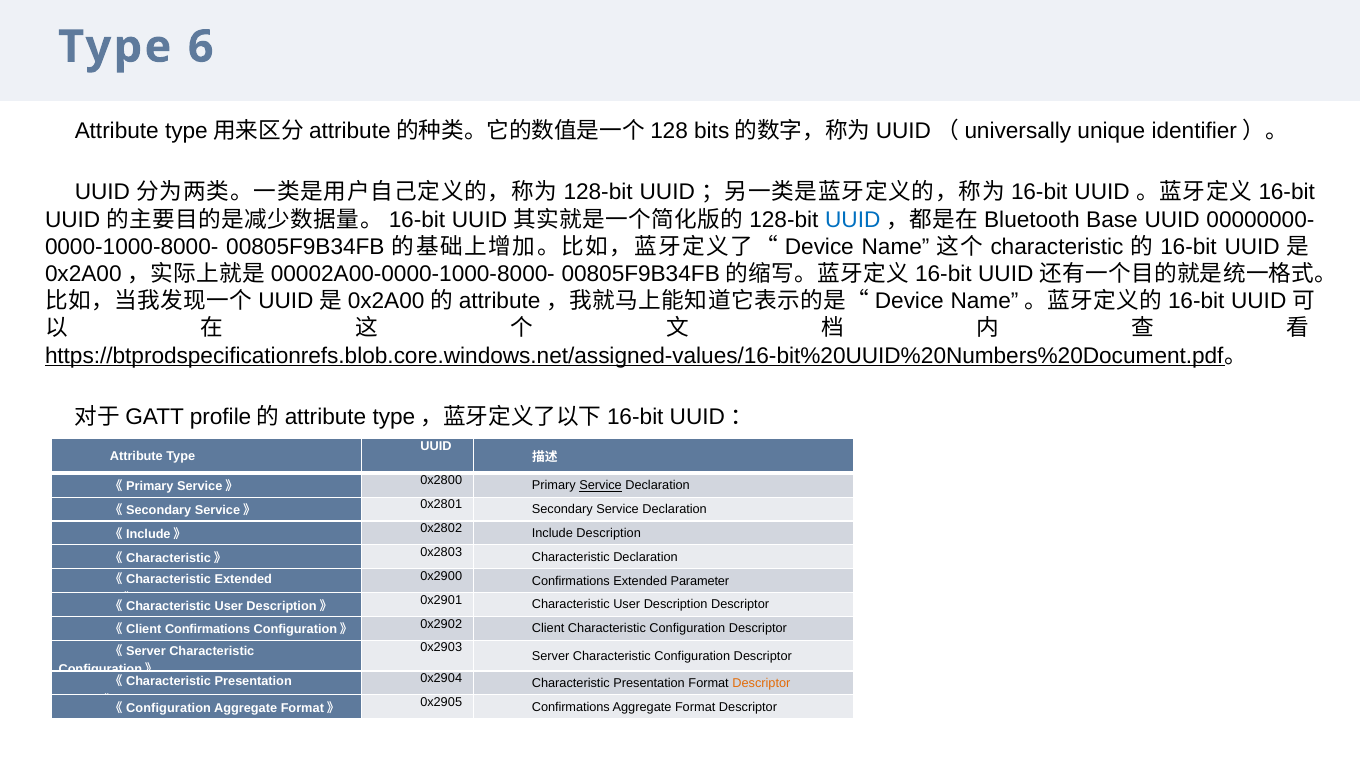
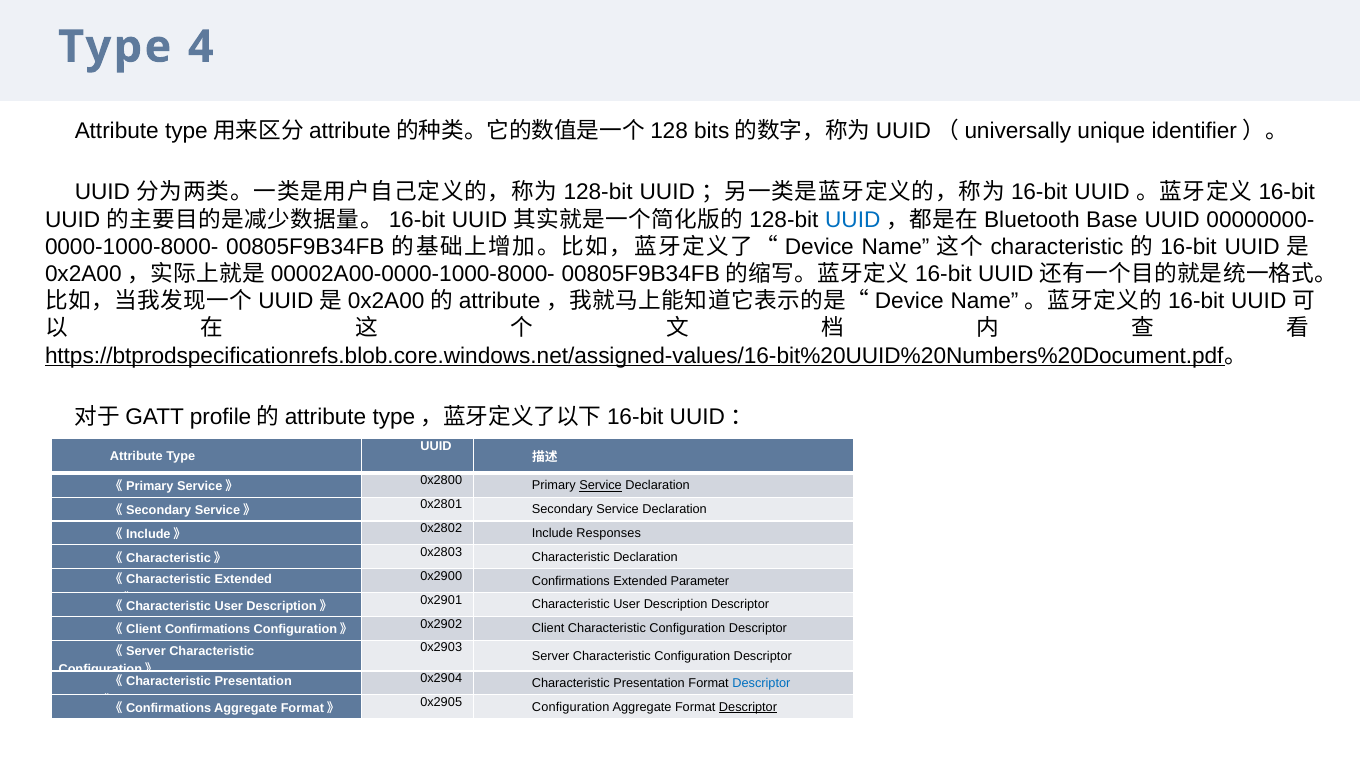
6: 6 -> 4
Include Description: Description -> Responses
Descriptor at (761, 683) colour: orange -> blue
Configuration at (169, 708): Configuration -> Confirmations
0x2905 Confirmations: Confirmations -> Configuration
Descriptor at (748, 707) underline: none -> present
